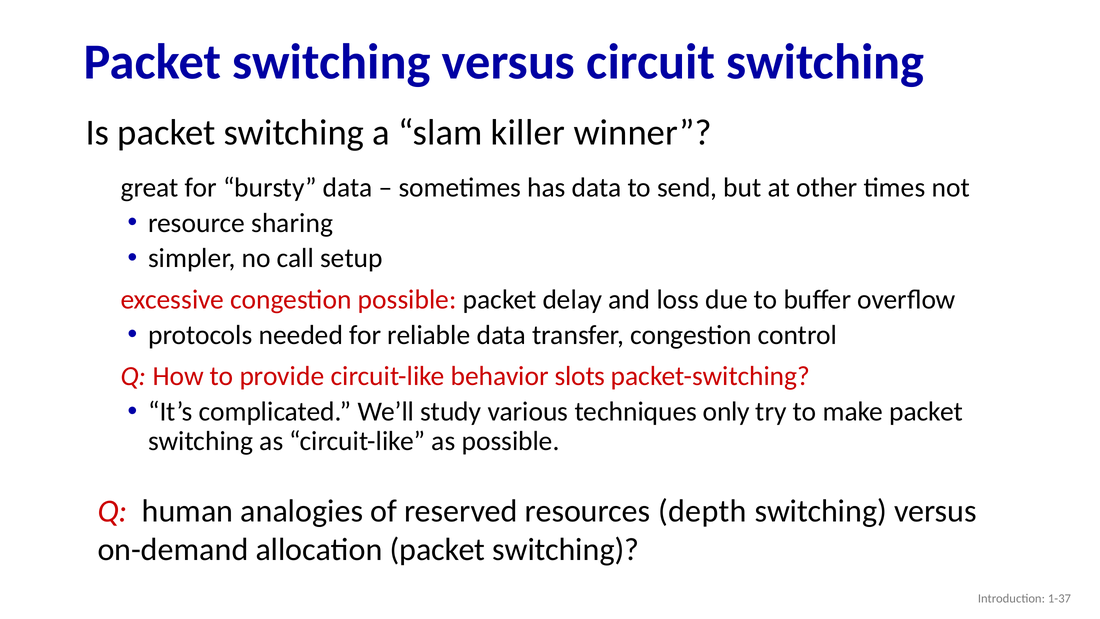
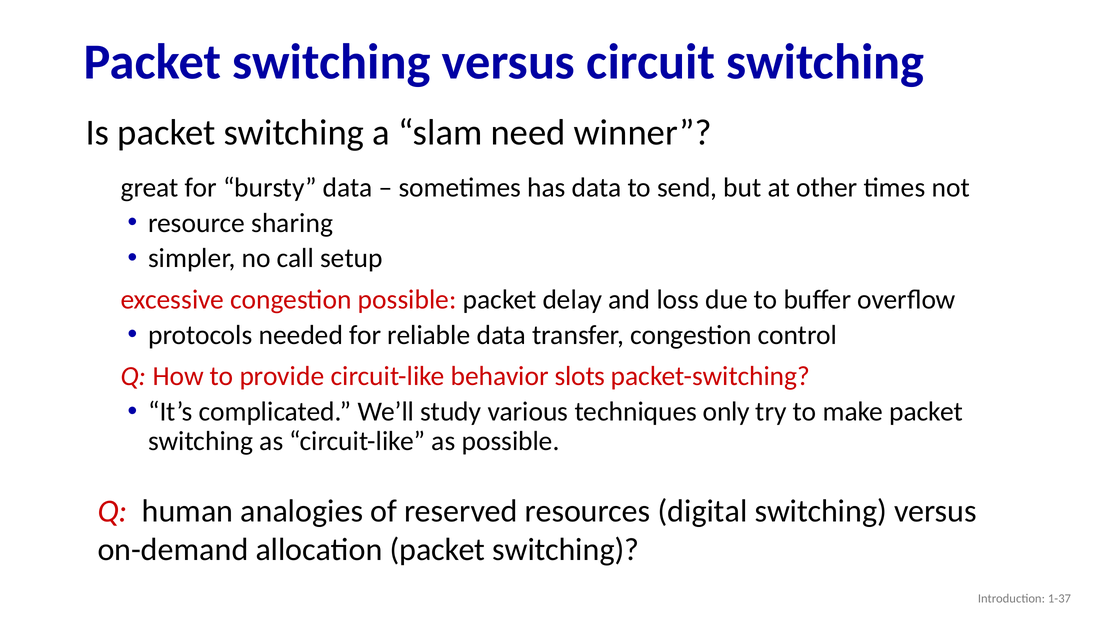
killer: killer -> need
depth: depth -> digital
